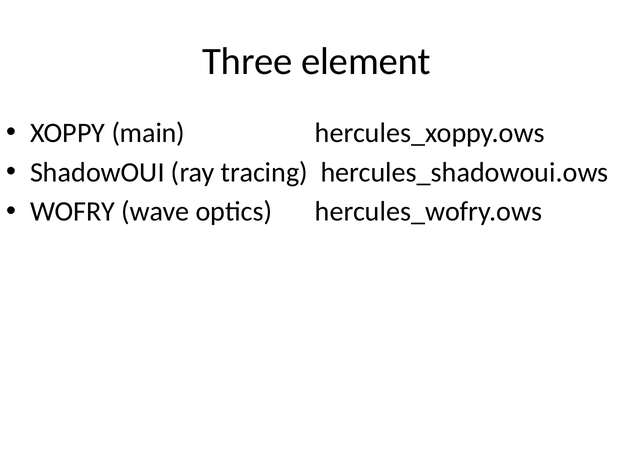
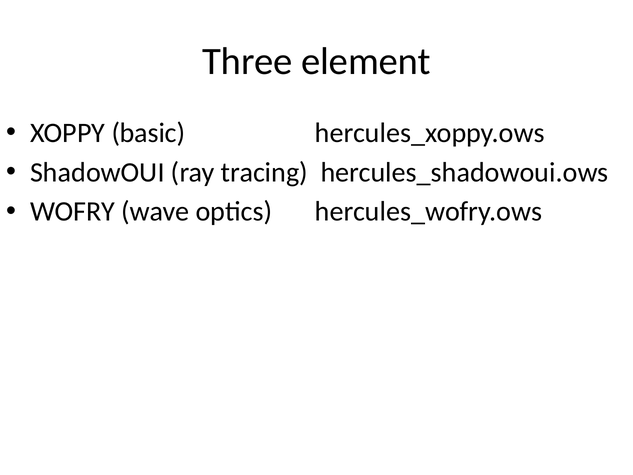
main: main -> basic
